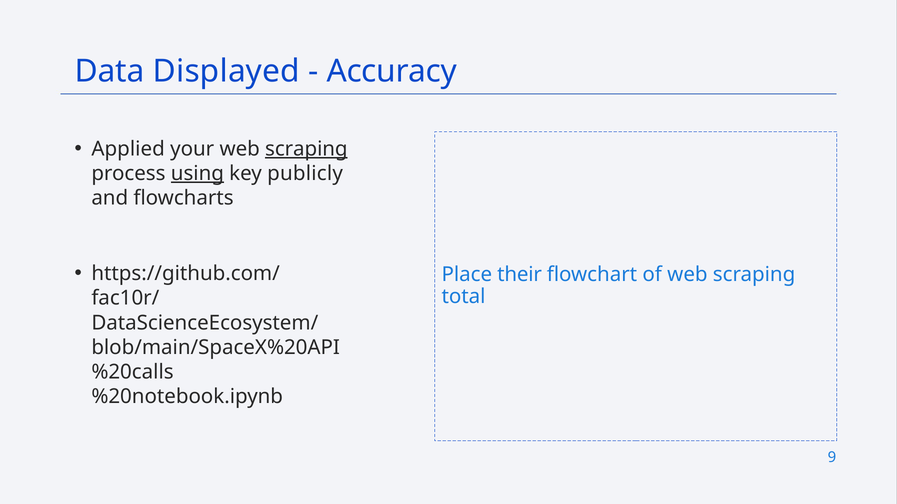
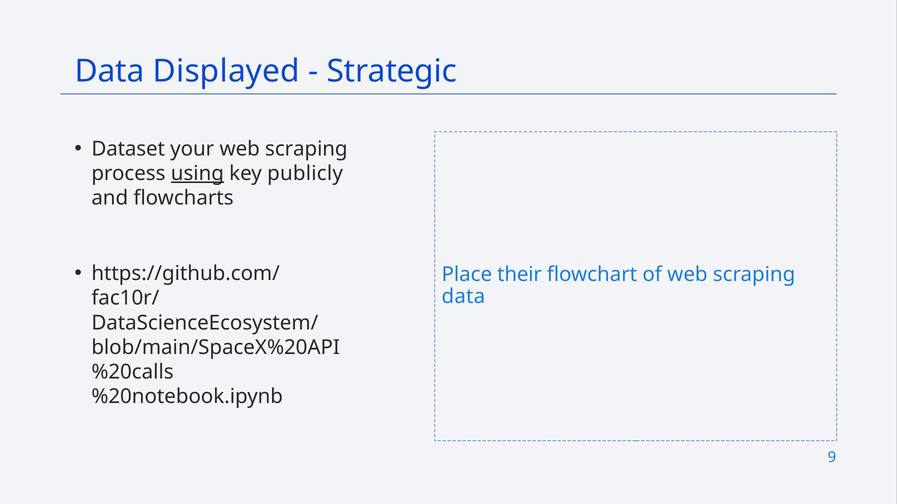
Accuracy: Accuracy -> Strategic
Applied: Applied -> Dataset
scraping at (306, 149) underline: present -> none
total at (464, 297): total -> data
